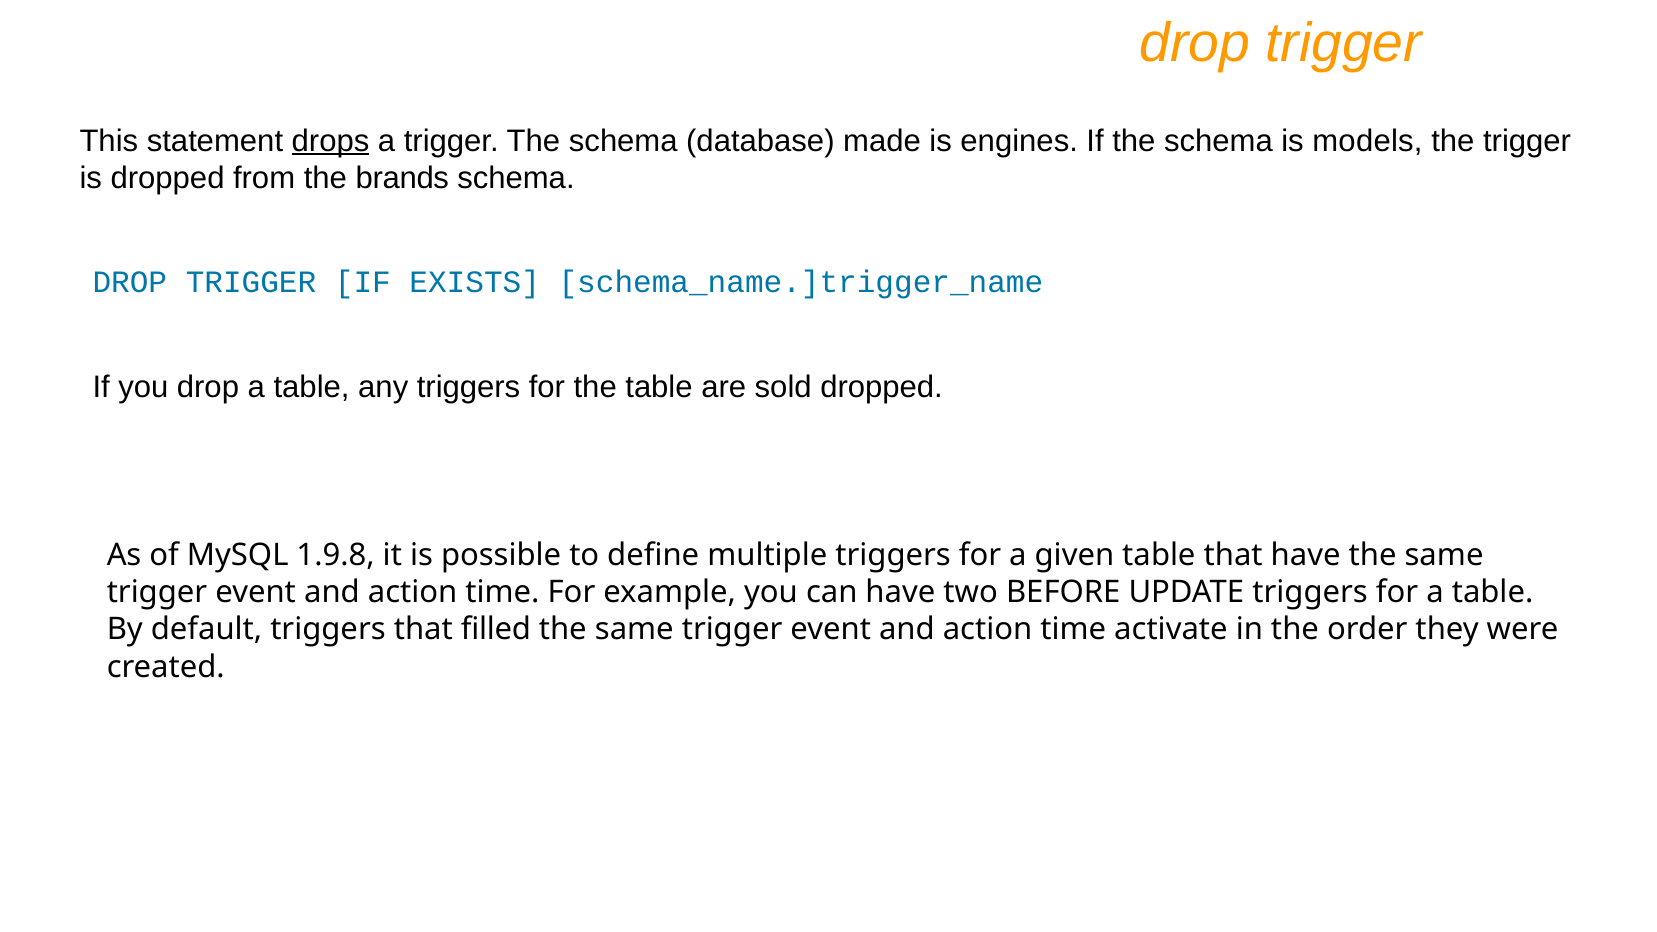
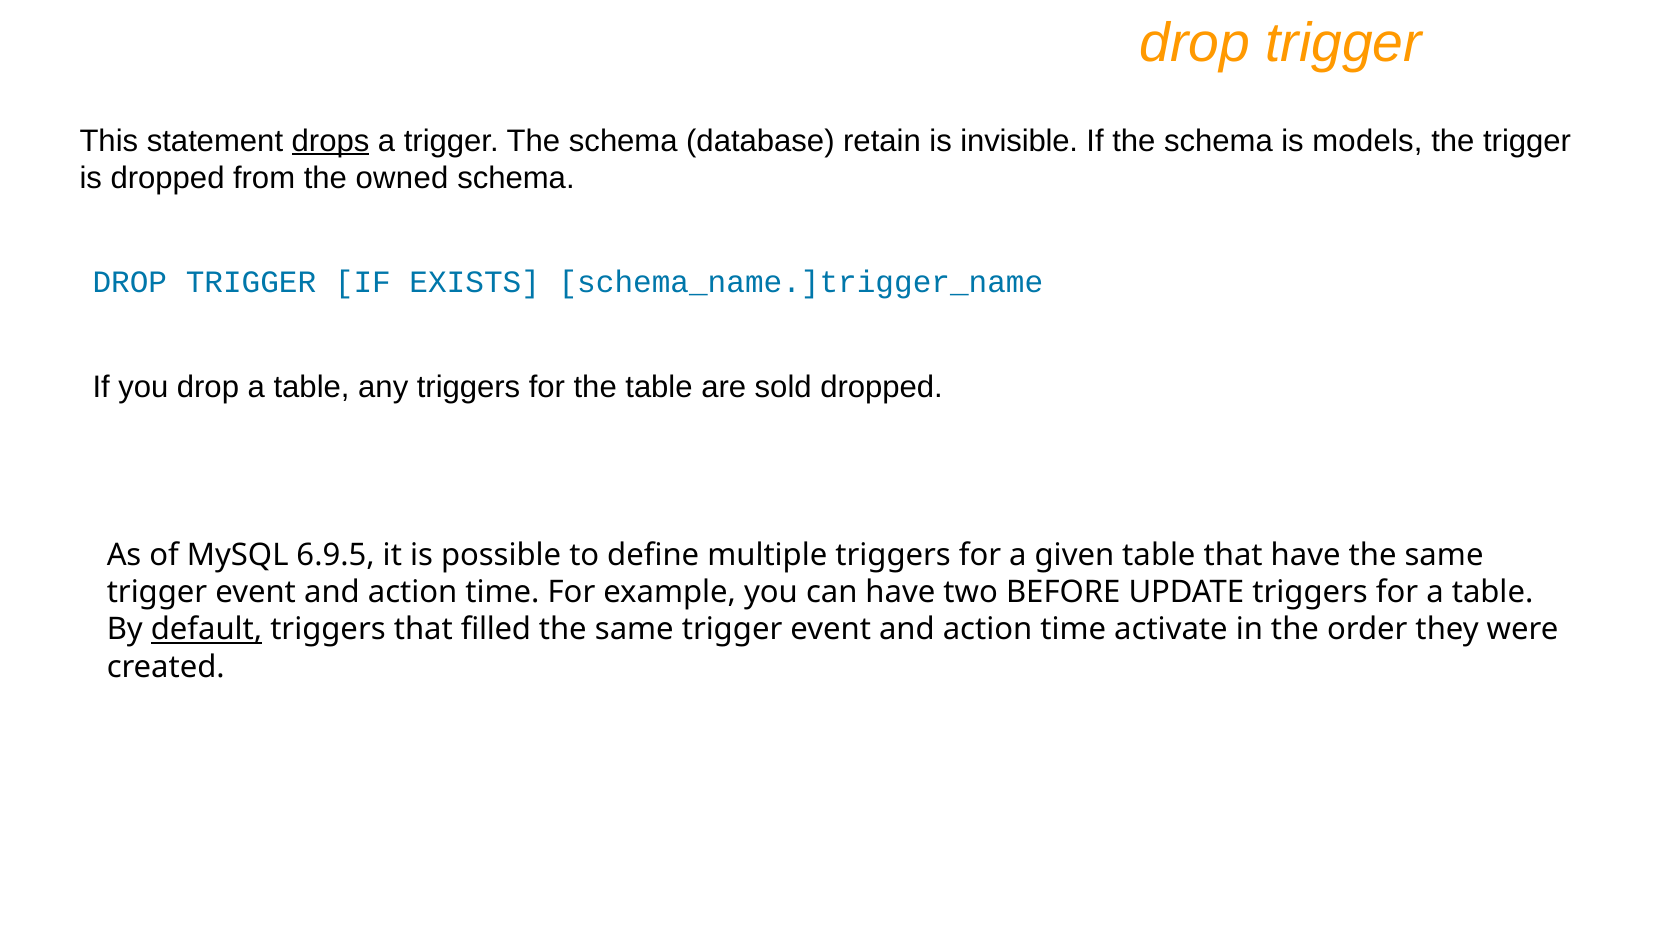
made: made -> retain
engines: engines -> invisible
brands: brands -> owned
1.9.8: 1.9.8 -> 6.9.5
default underline: none -> present
